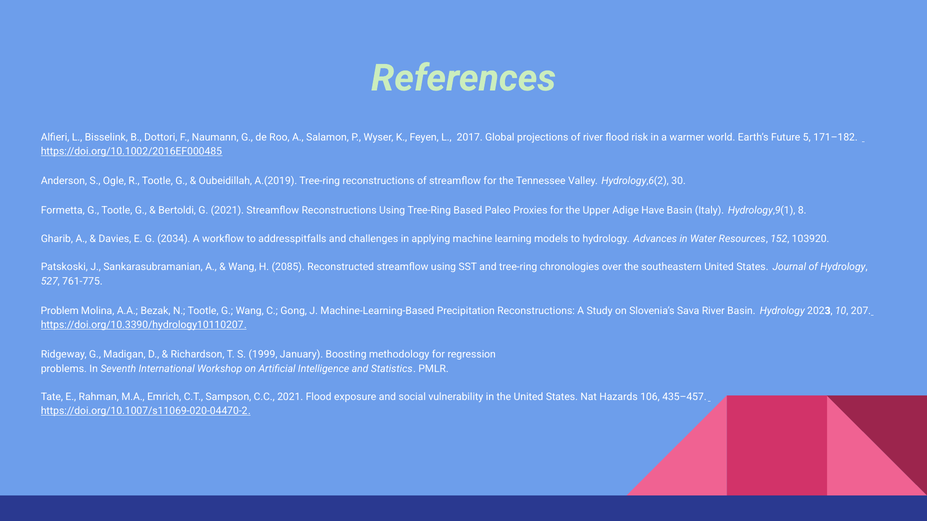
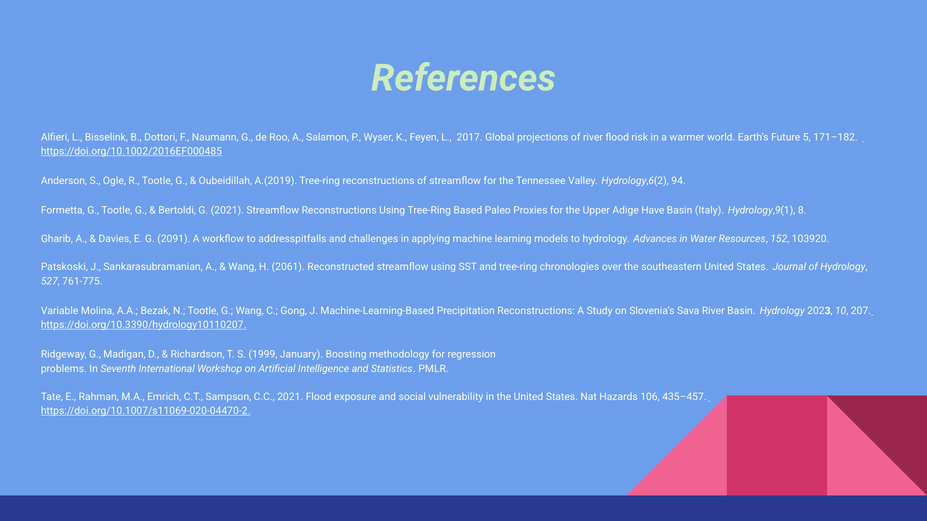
30: 30 -> 94
2034: 2034 -> 2091
2085: 2085 -> 2061
Problem: Problem -> Variable
